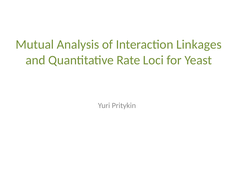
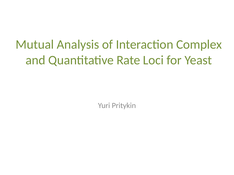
Linkages: Linkages -> Complex
